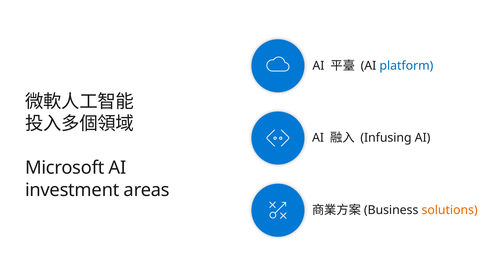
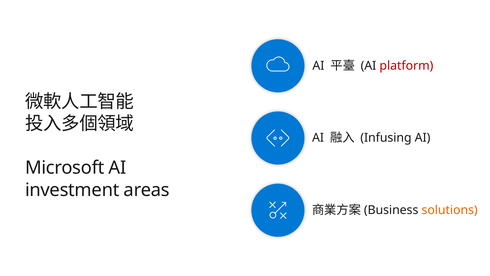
platform colour: blue -> red
